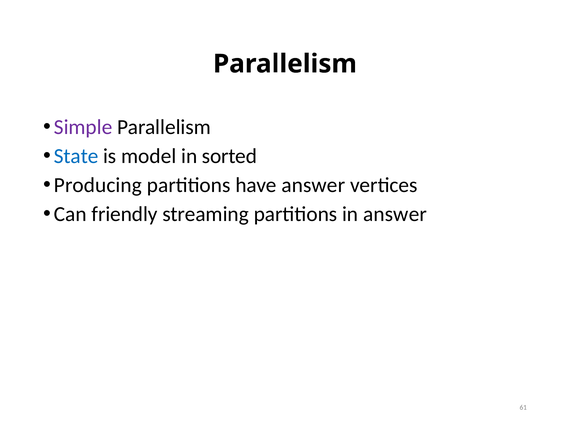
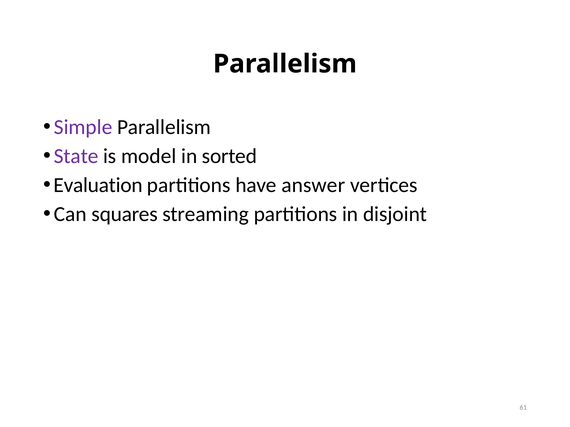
State colour: blue -> purple
Producing: Producing -> Evaluation
friendly: friendly -> squares
in answer: answer -> disjoint
